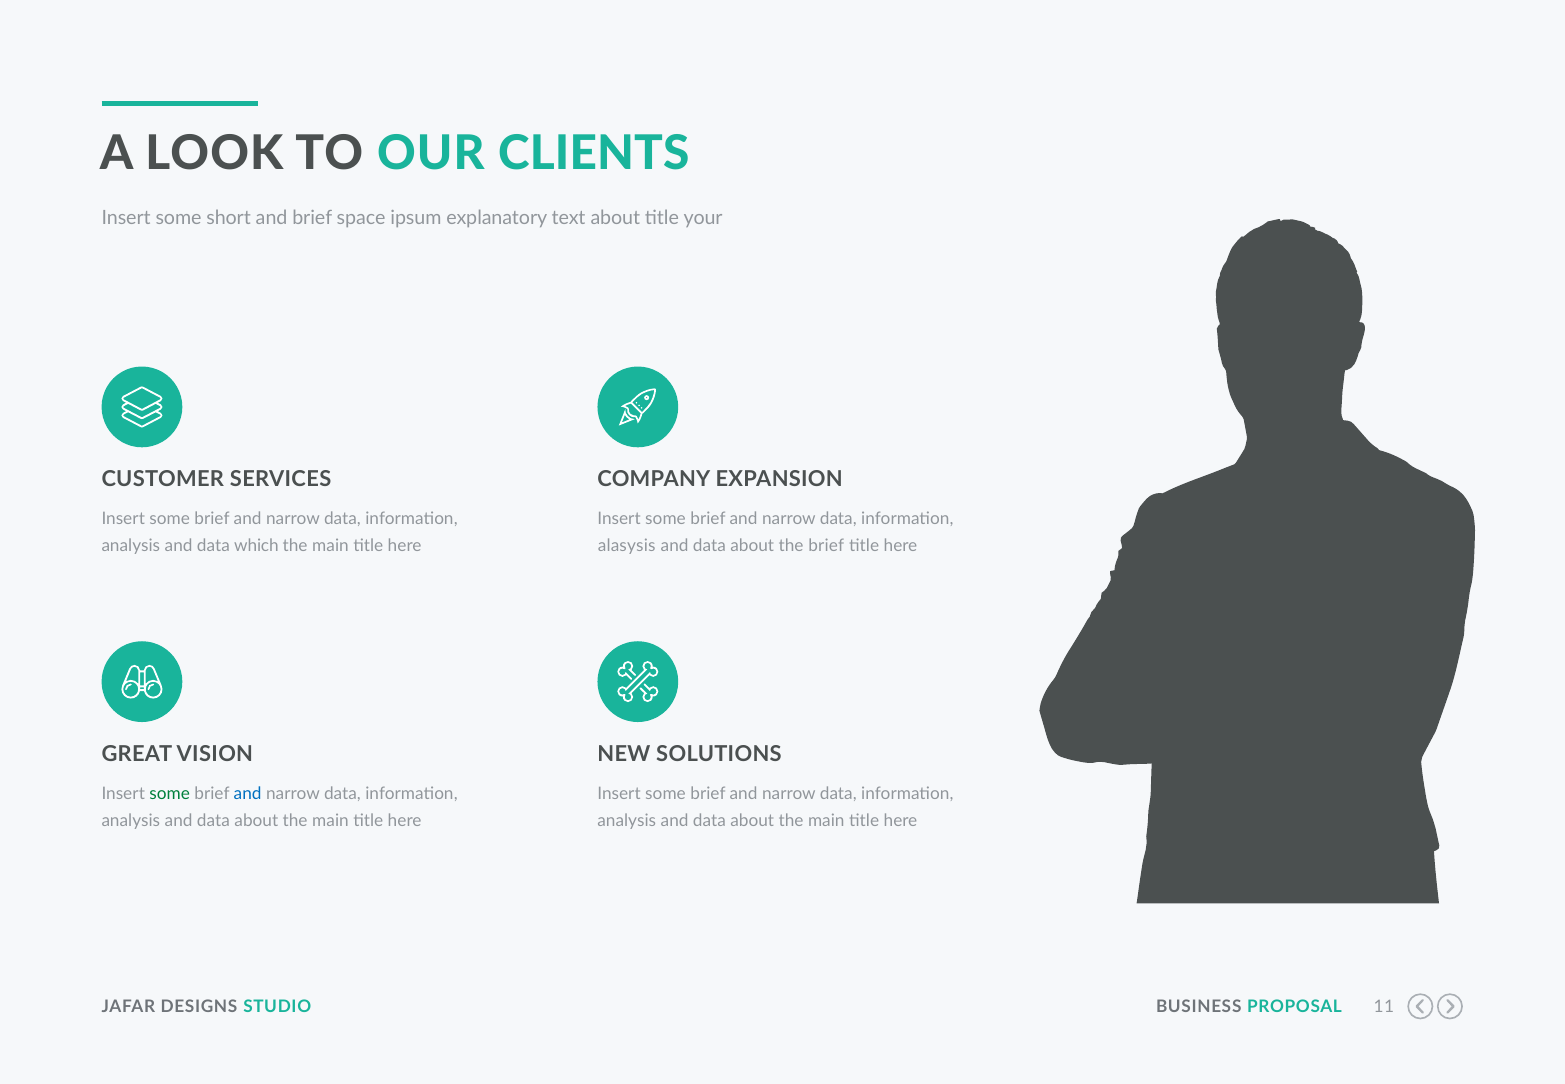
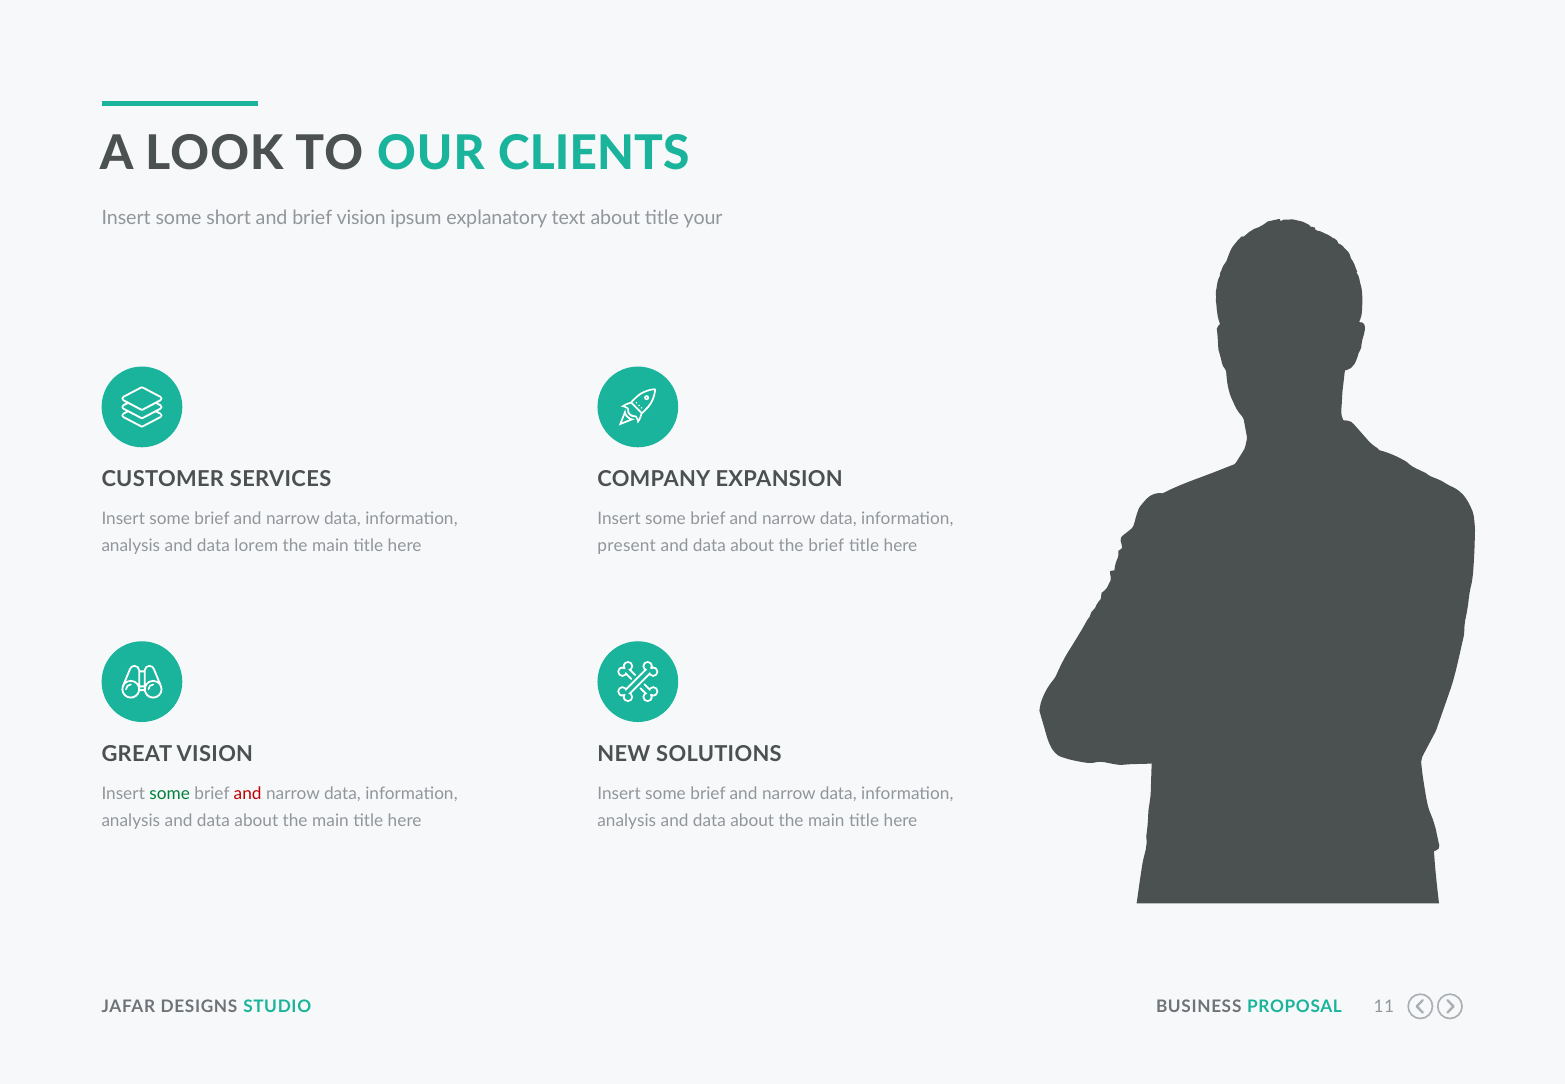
brief space: space -> vision
which: which -> lorem
alasysis: alasysis -> present
and at (248, 793) colour: blue -> red
